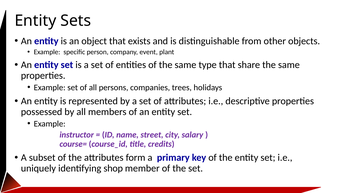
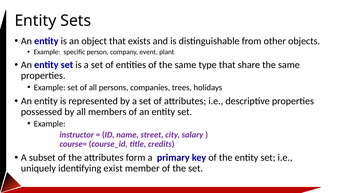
shop: shop -> exist
